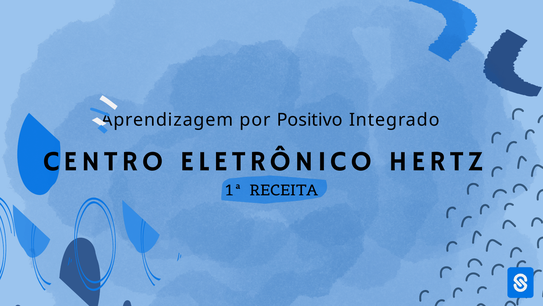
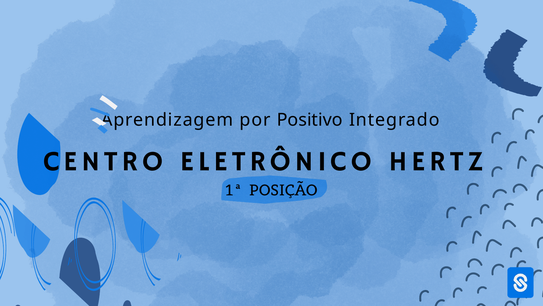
RECEITA: RECEITA -> POSIÇÃO
